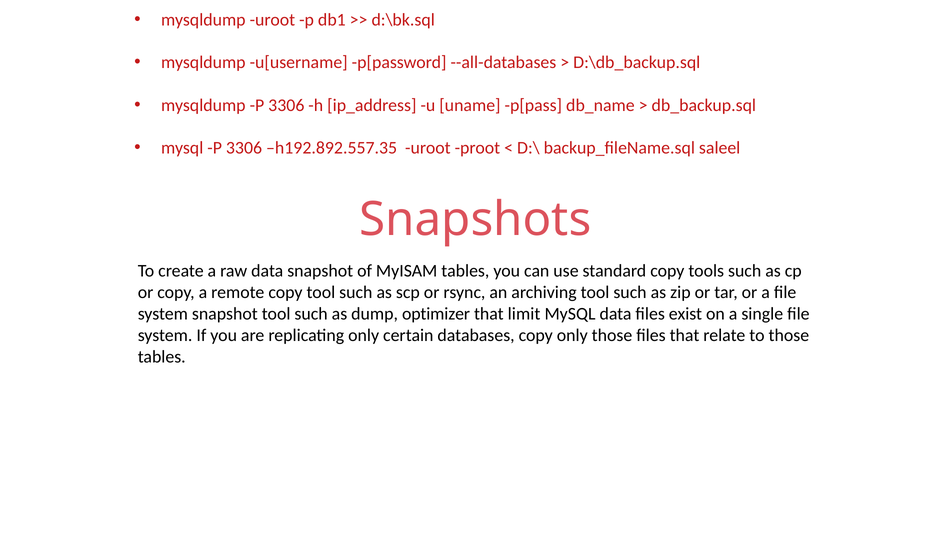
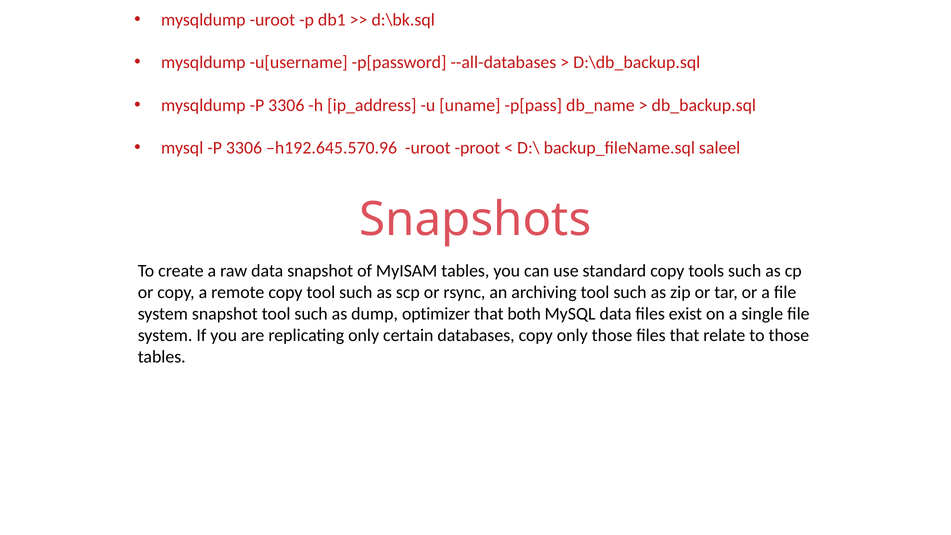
h192.892.557.35: h192.892.557.35 -> h192.645.570.96
limit: limit -> both
